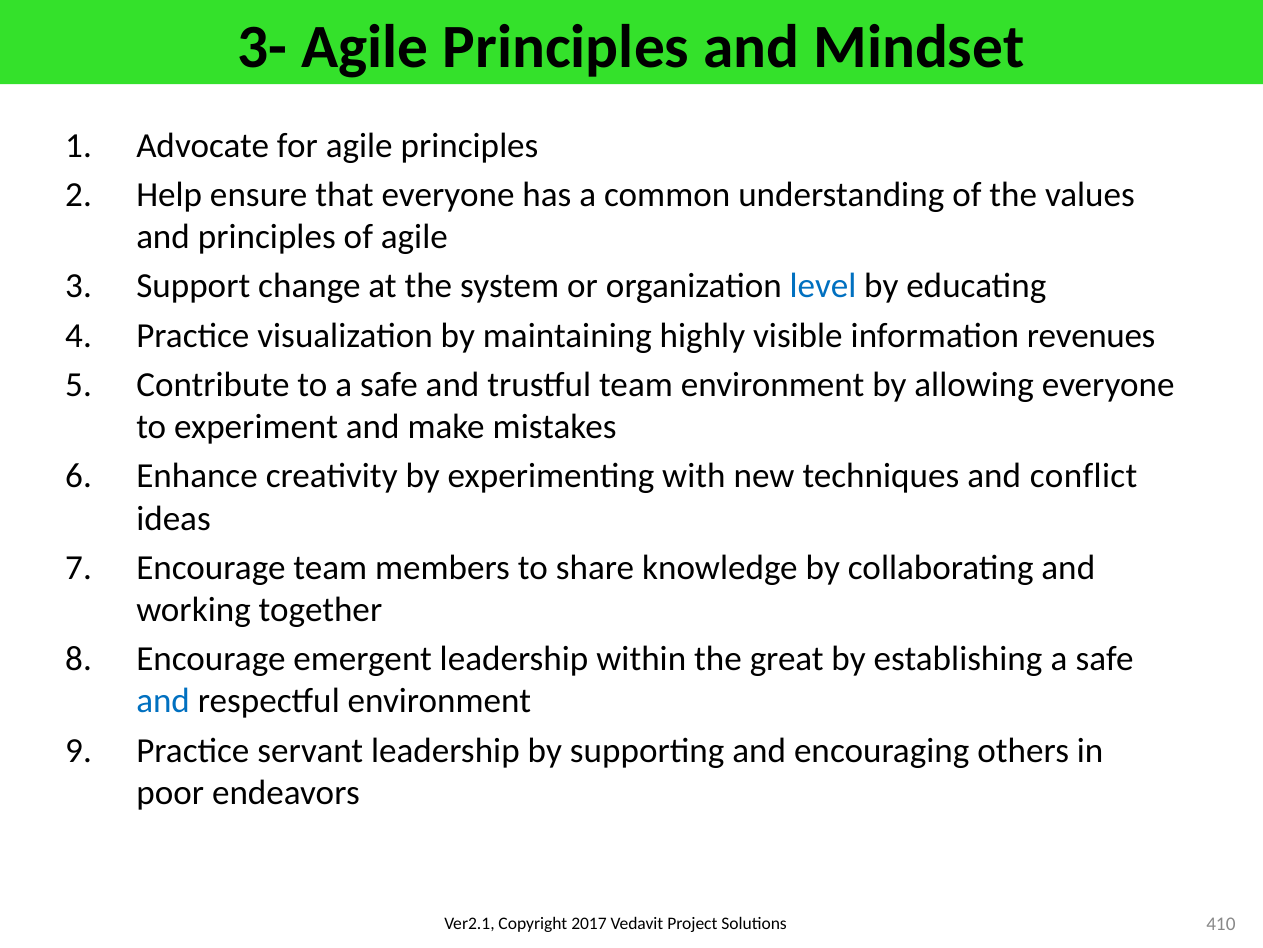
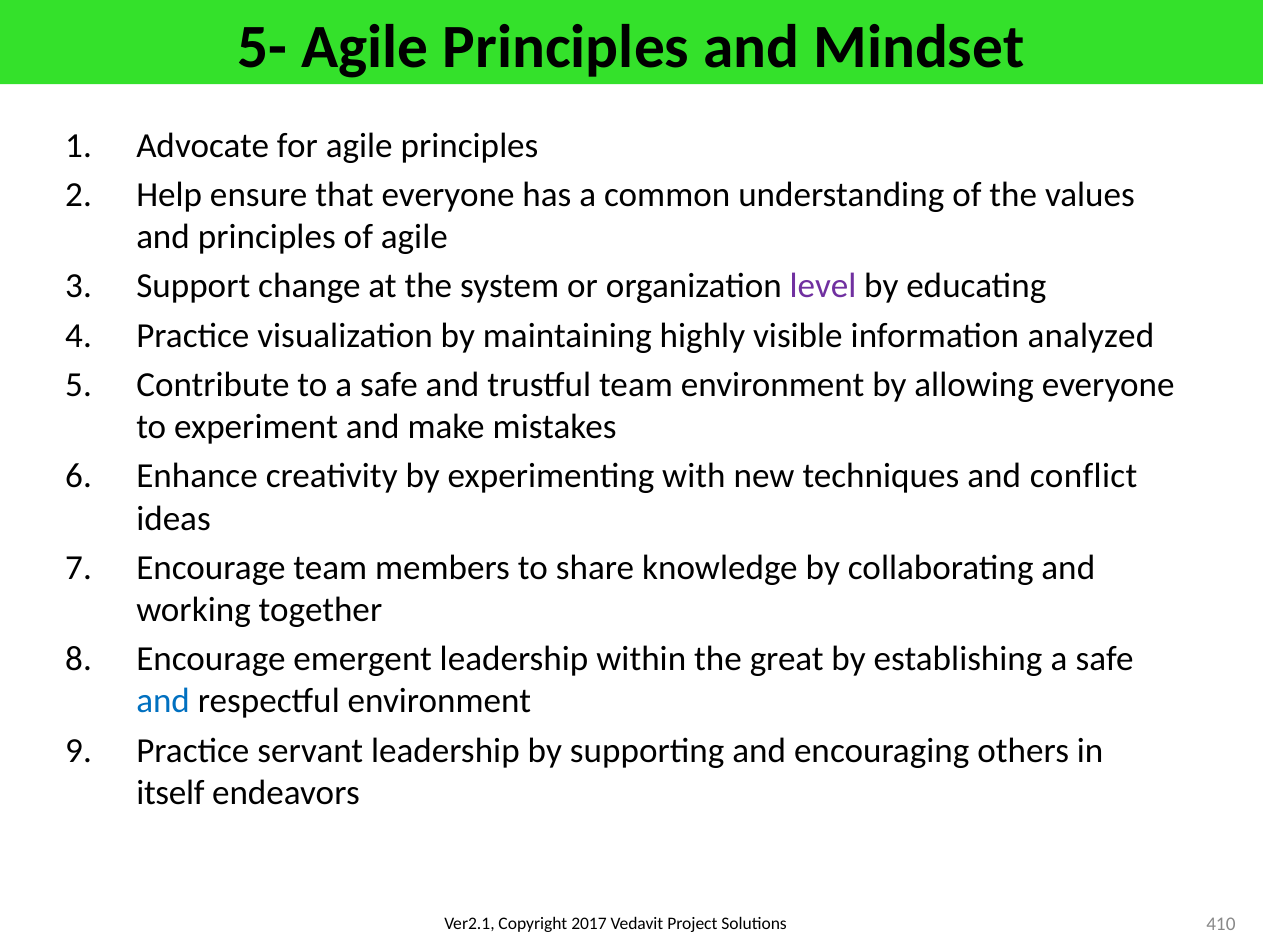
3-: 3- -> 5-
level colour: blue -> purple
revenues: revenues -> analyzed
poor: poor -> itself
